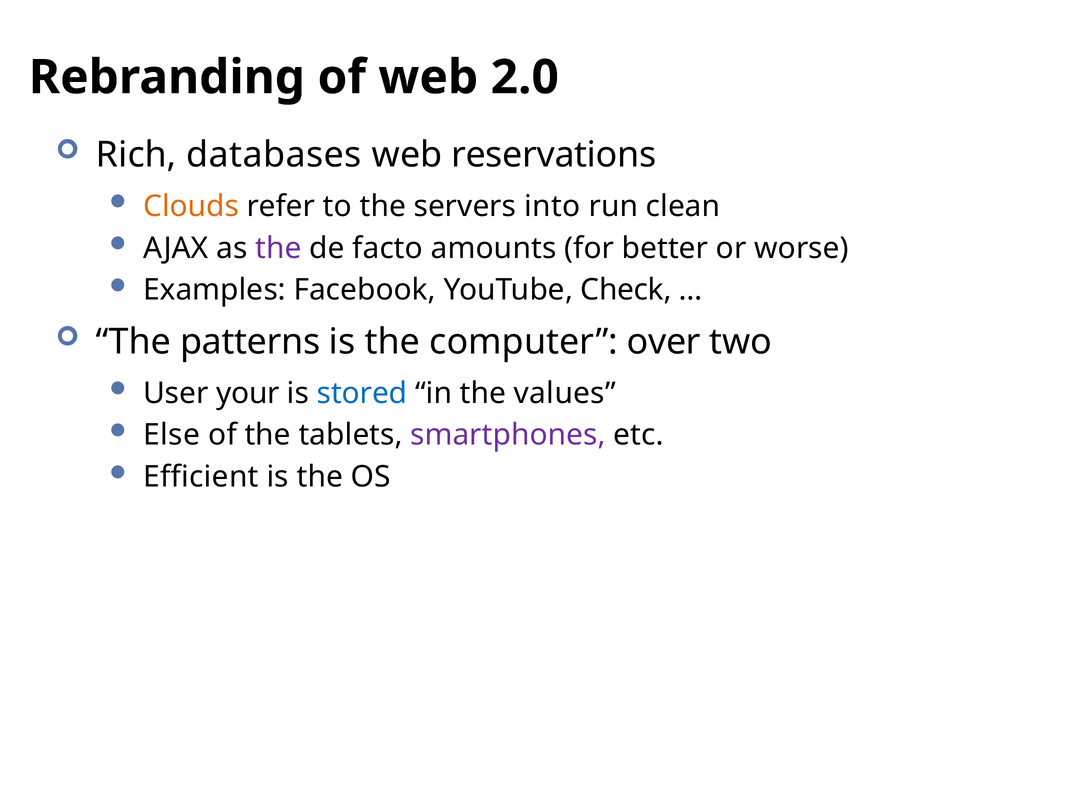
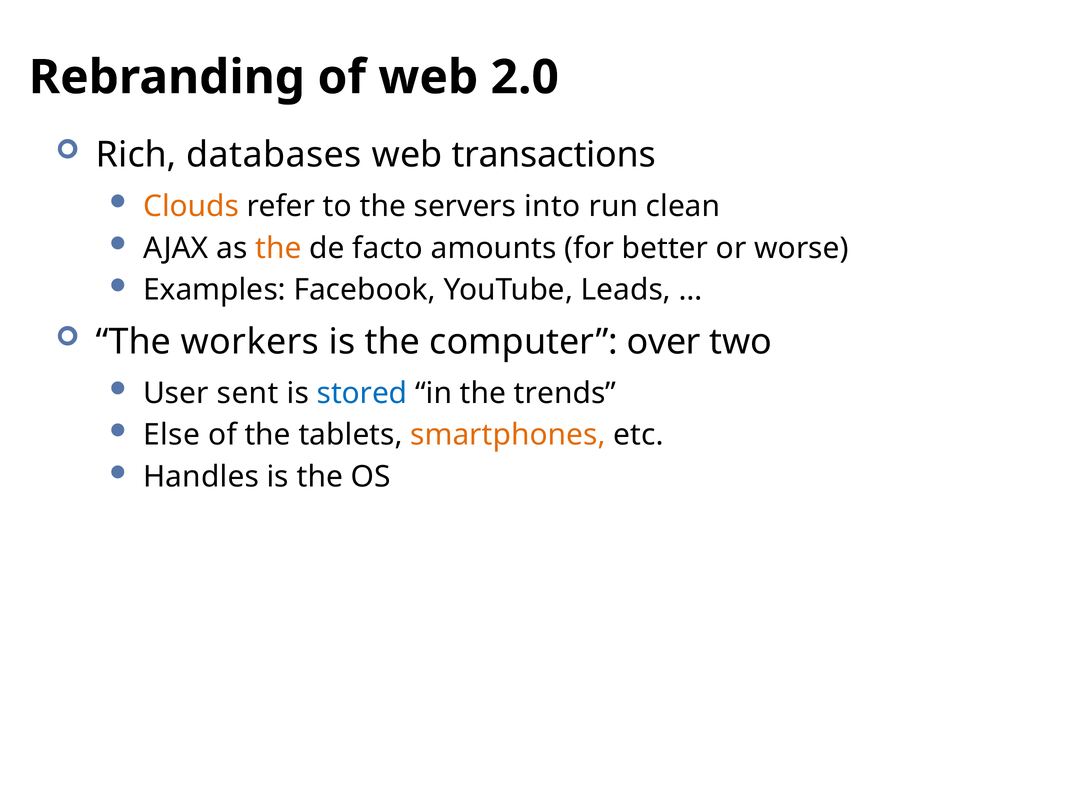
reservations: reservations -> transactions
the at (278, 248) colour: purple -> orange
Check: Check -> Leads
patterns: patterns -> workers
your: your -> sent
values: values -> trends
smartphones colour: purple -> orange
Efficient: Efficient -> Handles
